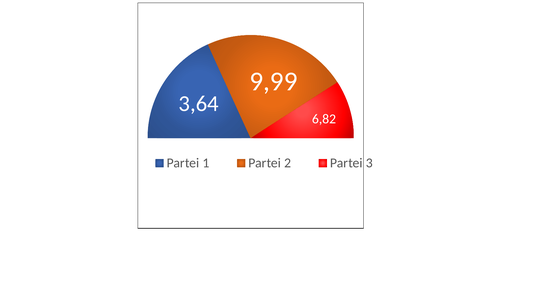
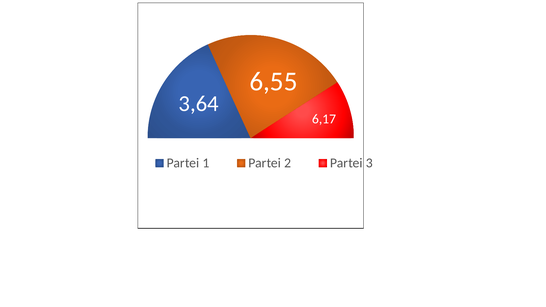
9,99: 9,99 -> 6,55
6,82: 6,82 -> 6,17
